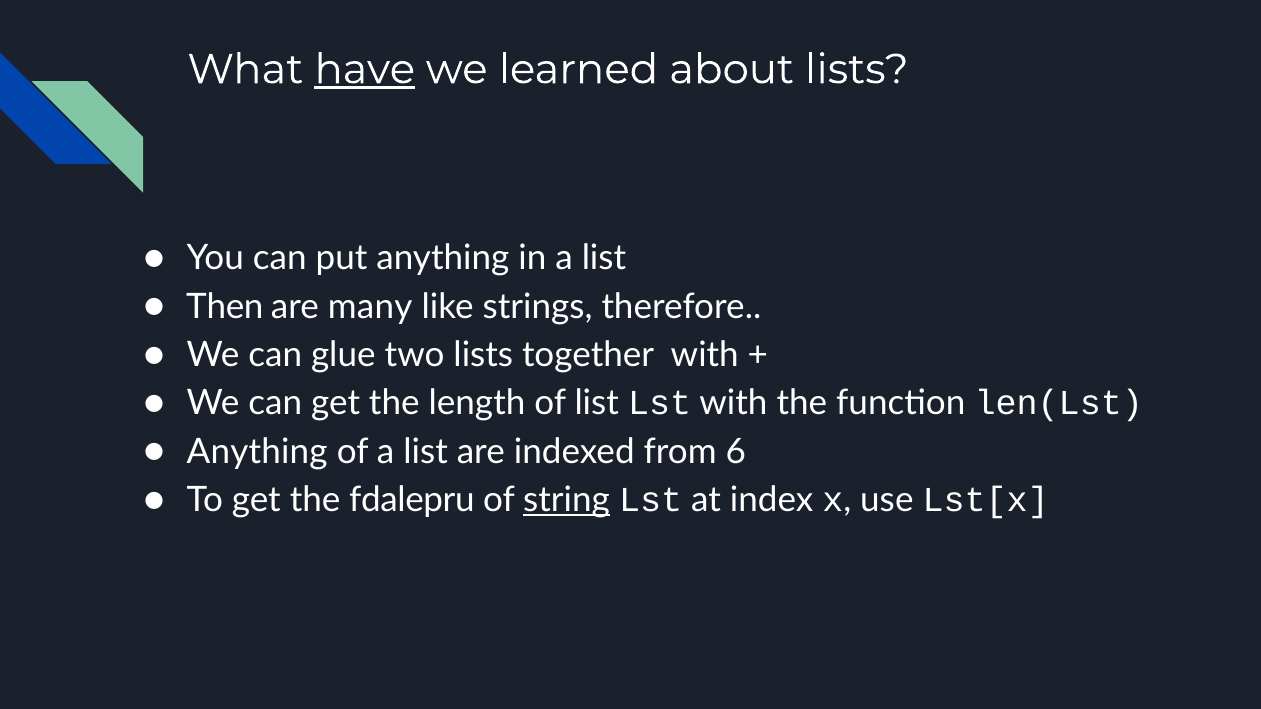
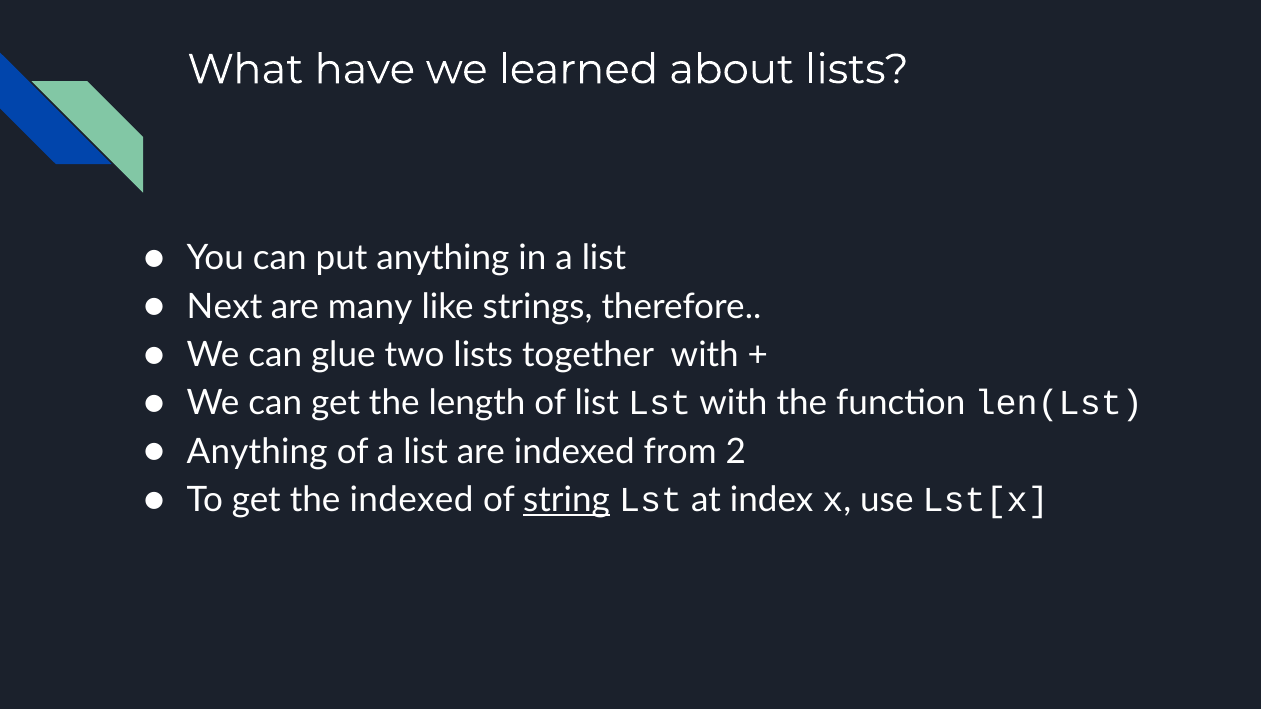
have underline: present -> none
Then: Then -> Next
6: 6 -> 2
the fdalepru: fdalepru -> indexed
